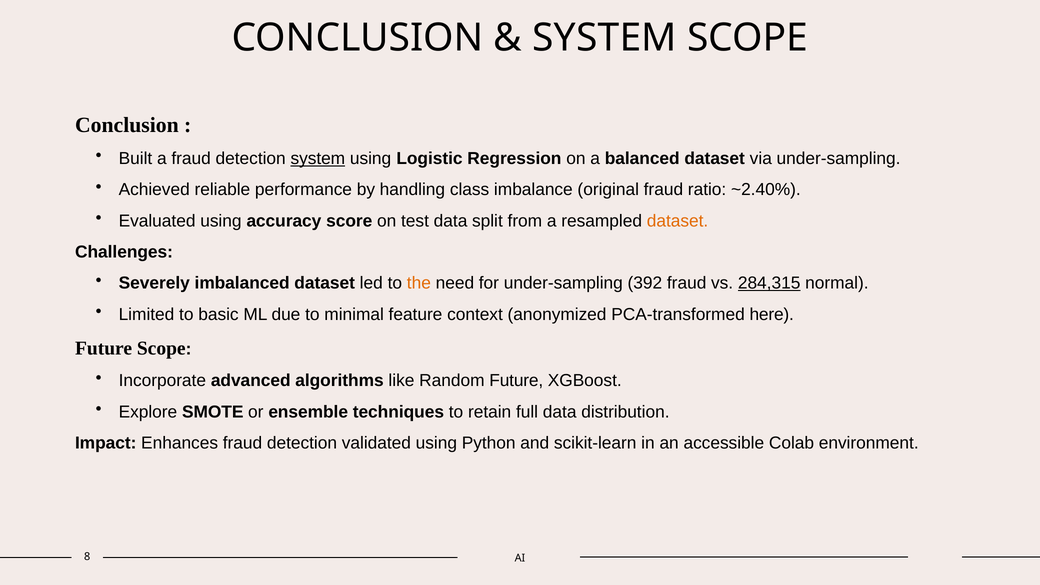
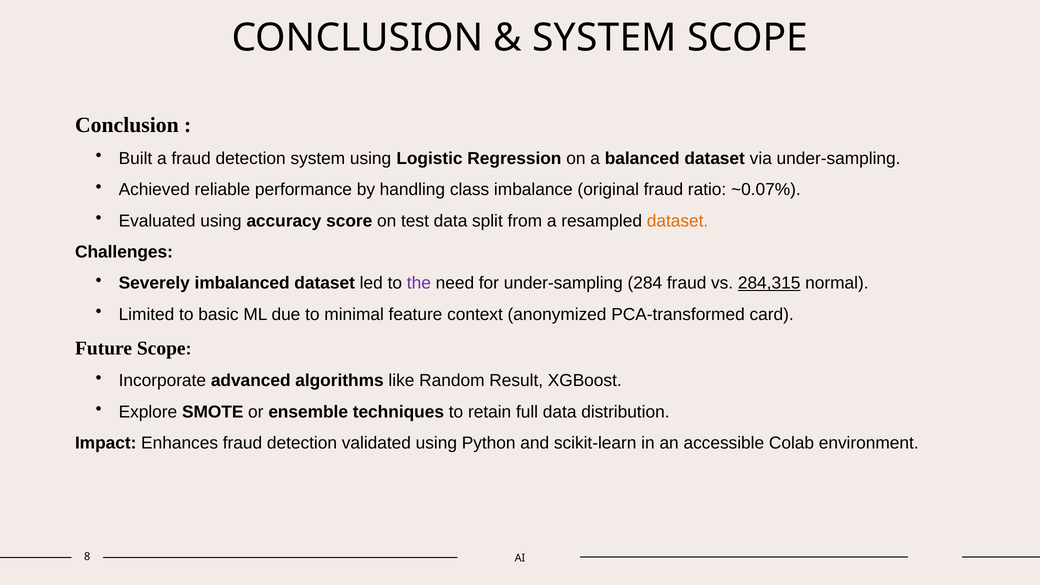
system at (318, 159) underline: present -> none
~2.40%: ~2.40% -> ~0.07%
the colour: orange -> purple
392: 392 -> 284
here: here -> card
Random Future: Future -> Result
